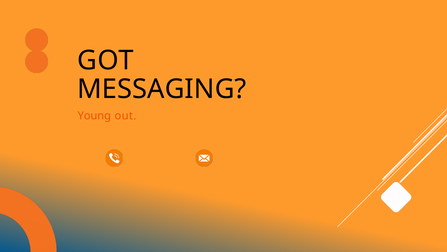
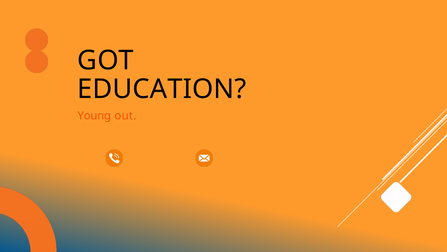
MESSAGING: MESSAGING -> EDUCATION
